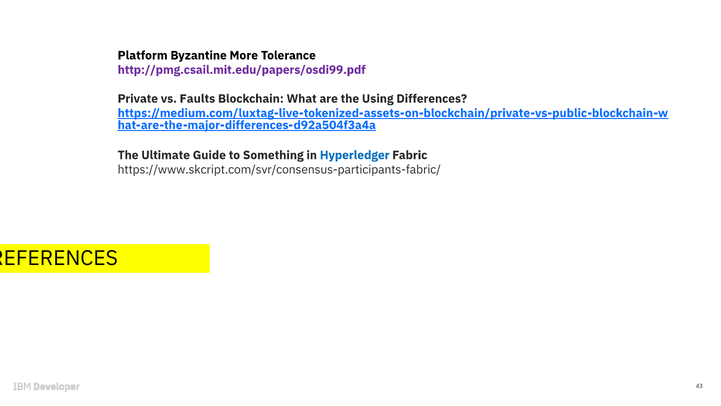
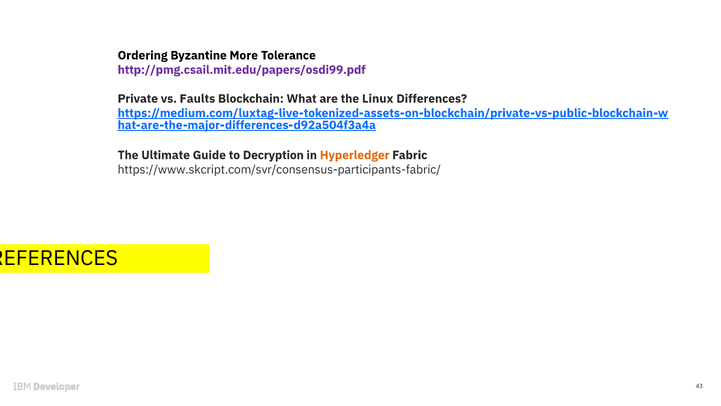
Platform: Platform -> Ordering
Using: Using -> Linux
Something: Something -> Decryption
Hyperledger at (355, 155) colour: blue -> orange
